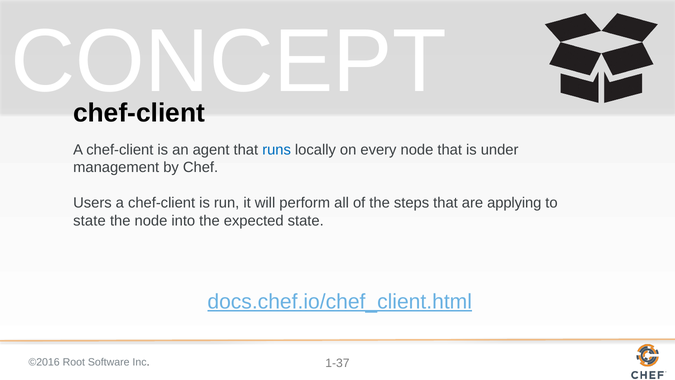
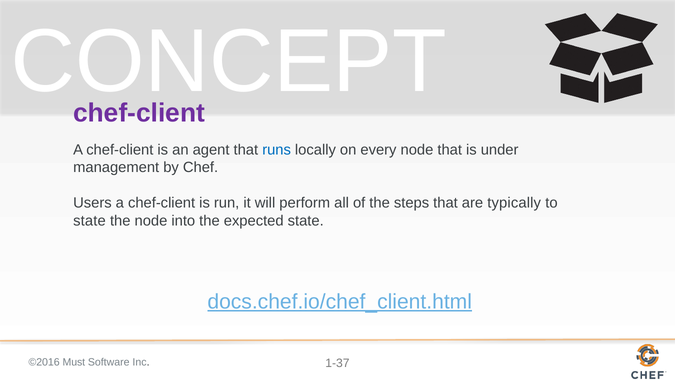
chef-client at (139, 113) colour: black -> purple
applying: applying -> typically
Root: Root -> Must
